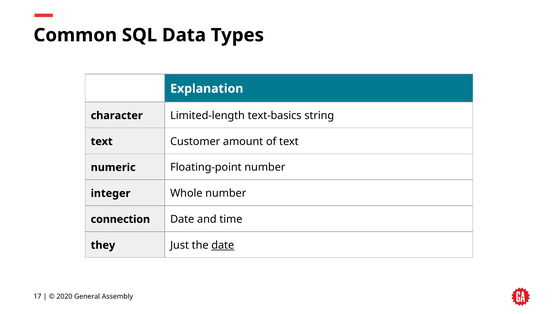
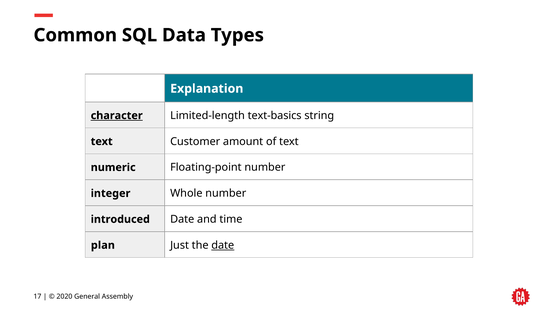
character underline: none -> present
connection: connection -> introduced
they: they -> plan
